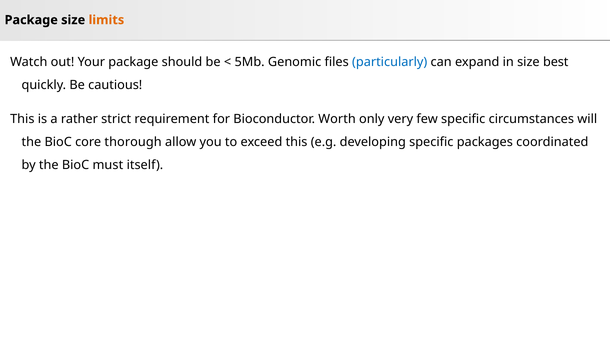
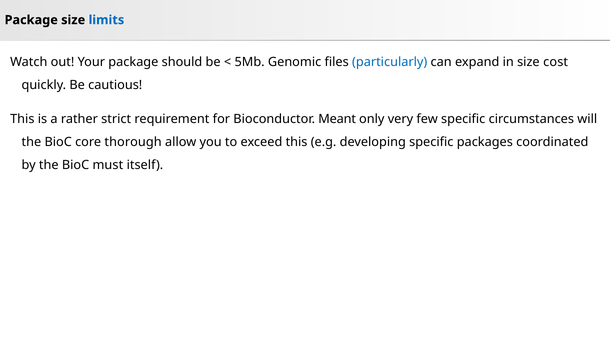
limits colour: orange -> blue
best: best -> cost
Worth: Worth -> Meant
